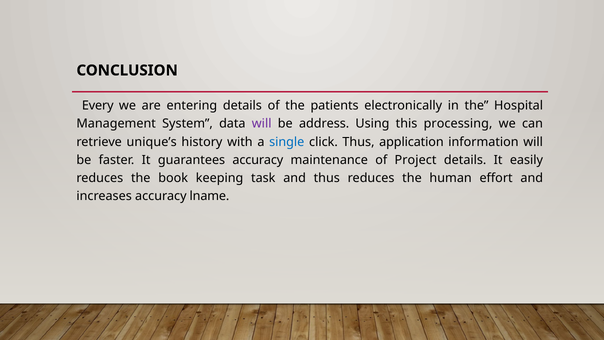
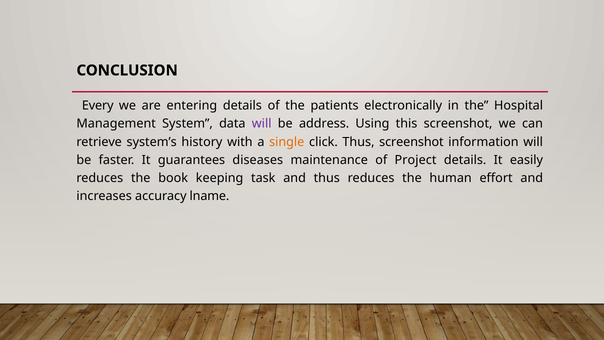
this processing: processing -> screenshot
unique’s: unique’s -> system’s
single colour: blue -> orange
Thus application: application -> screenshot
guarantees accuracy: accuracy -> diseases
